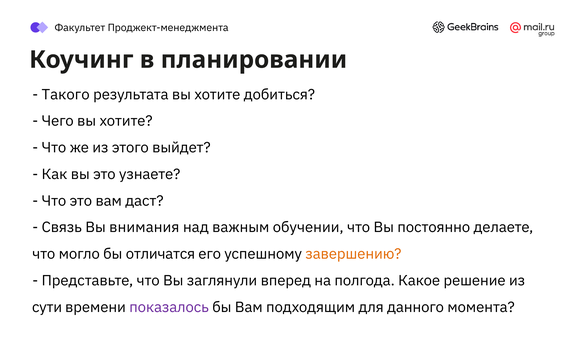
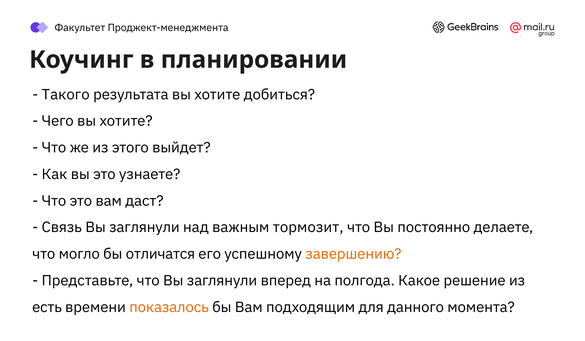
внимания at (144, 228): внимания -> заглянули
обучении: обучении -> тормозит
сути: сути -> есть
показалось colour: purple -> orange
